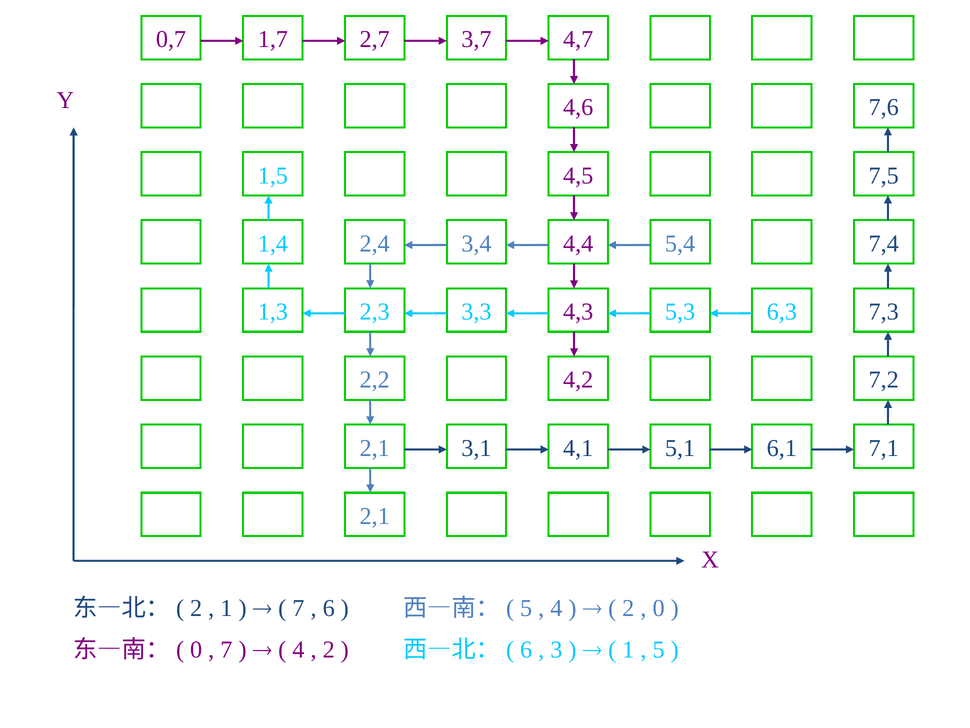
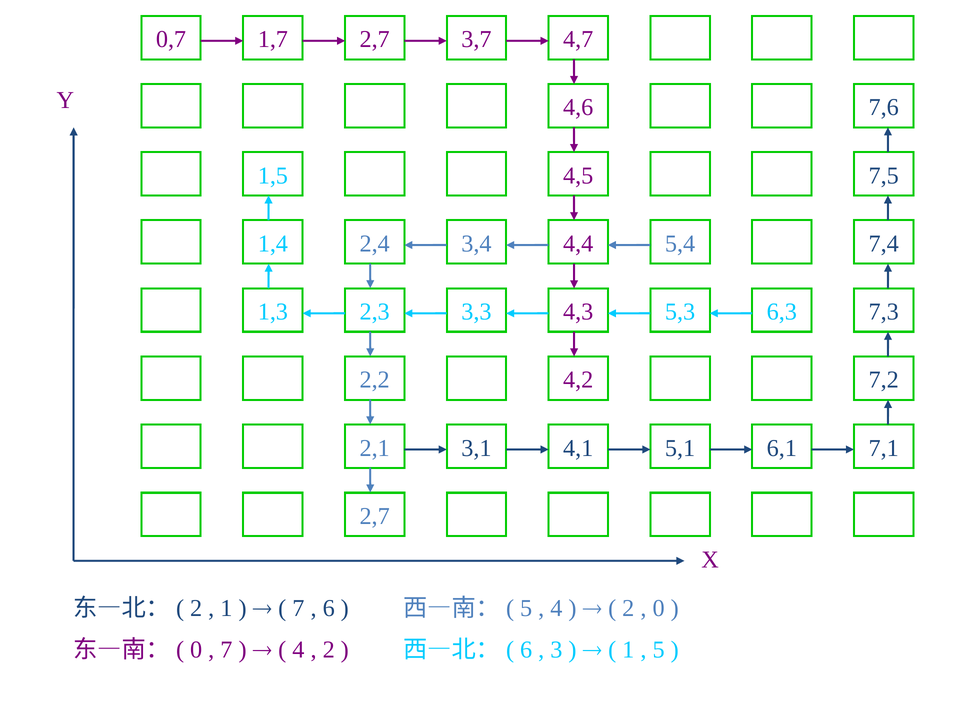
2,1 at (375, 516): 2,1 -> 2,7
